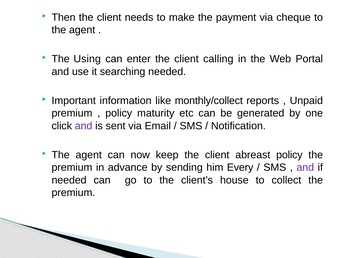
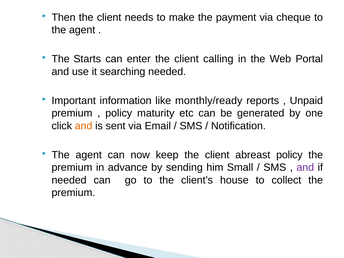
Using: Using -> Starts
monthly/collect: monthly/collect -> monthly/ready
and at (84, 126) colour: purple -> orange
Every: Every -> Small
